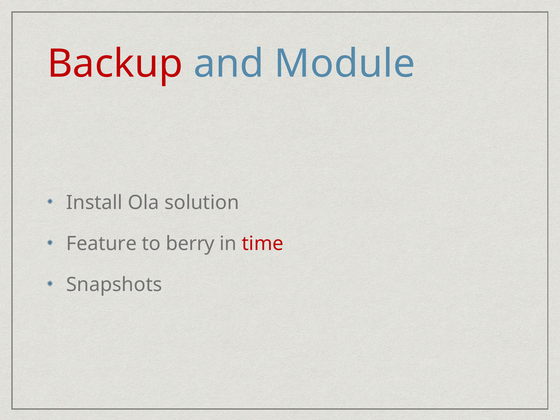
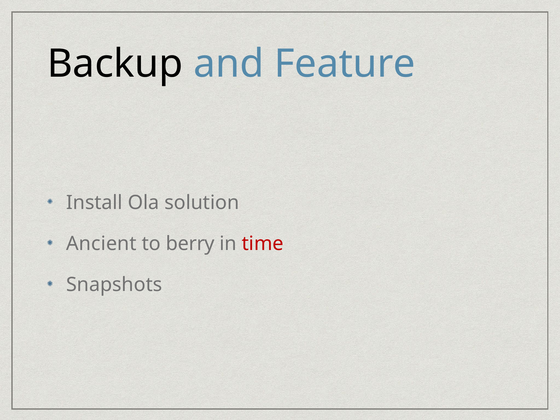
Backup colour: red -> black
Module: Module -> Feature
Feature: Feature -> Ancient
